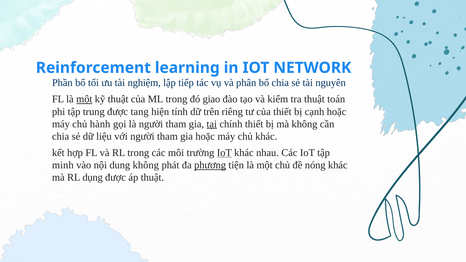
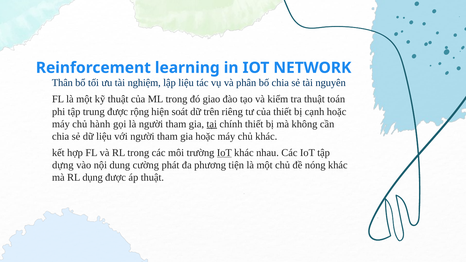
Phần: Phần -> Thân
lập tiếp: tiếp -> liệu
một at (84, 99) underline: present -> none
tang: tang -> rộng
tính: tính -> soát
minh: minh -> dựng
dung không: không -> cường
phương underline: present -> none
